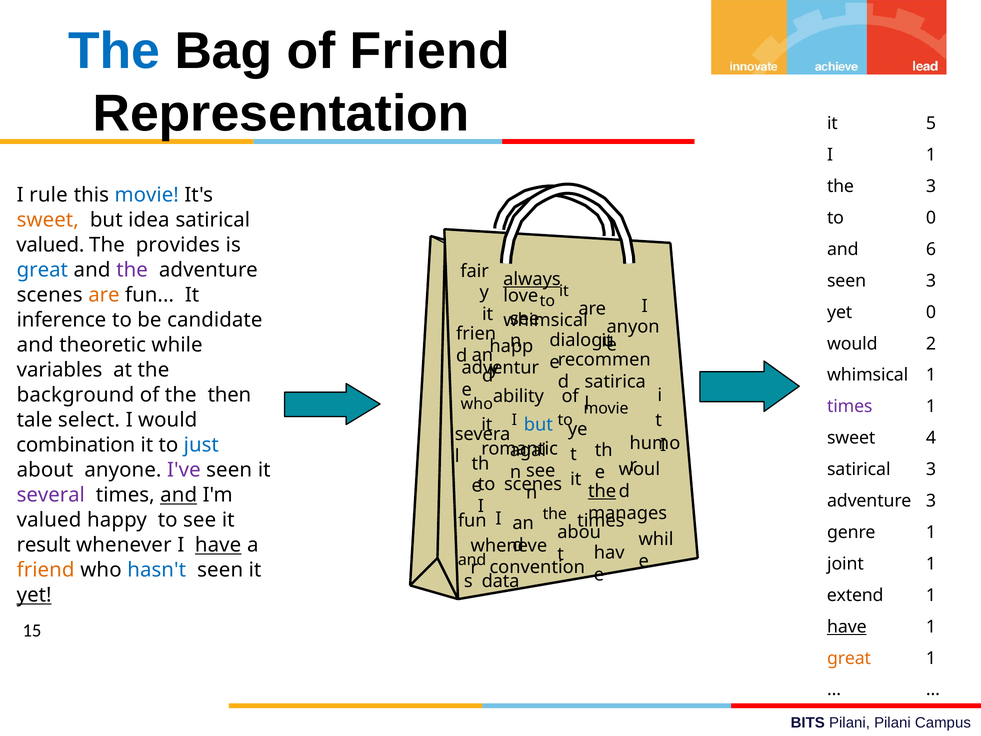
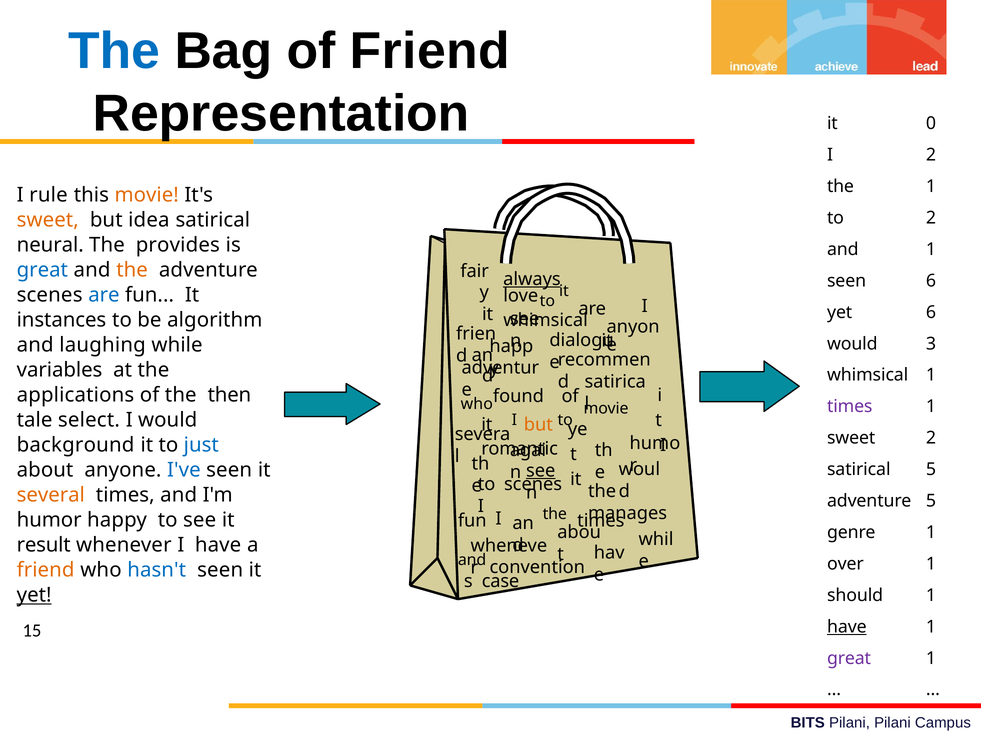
5: 5 -> 0
I 1: 1 -> 2
the 3: 3 -> 1
movie at (147, 195) colour: blue -> orange
to 0: 0 -> 2
valued at (50, 245): valued -> neural
and 6: 6 -> 1
the at (132, 270) colour: purple -> orange
seen 3: 3 -> 6
are at (104, 295) colour: orange -> blue
yet 0: 0 -> 6
inference: inference -> instances
candidate: candidate -> algorithm
2: 2 -> 3
theoretic: theoretic -> laughing
background: background -> applications
ability: ability -> found
but at (538, 425) colour: blue -> orange
sweet 4: 4 -> 2
combination: combination -> background
I've colour: purple -> blue
satirical 3: 3 -> 5
see at (541, 470) underline: none -> present
the at (602, 491) underline: present -> none
several colour: purple -> orange
and at (179, 495) underline: present -> none
adventure 3: 3 -> 5
valued at (49, 520): valued -> humor
have at (218, 545) underline: present -> none
joint: joint -> over
data: data -> case
extend: extend -> should
great at (849, 658) colour: orange -> purple
